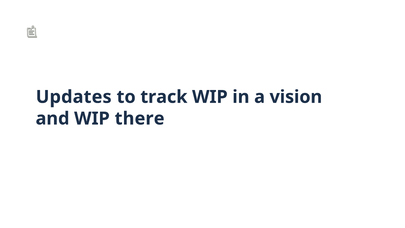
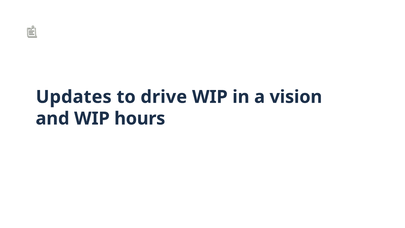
track: track -> drive
there: there -> hours
